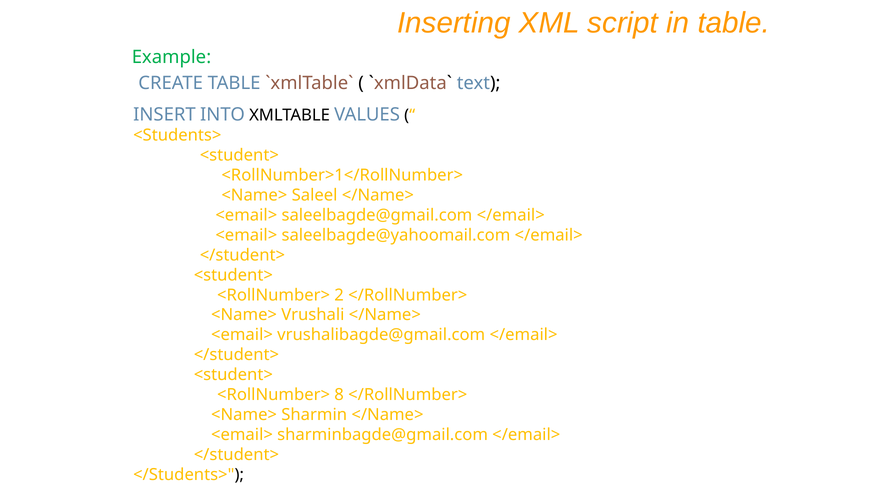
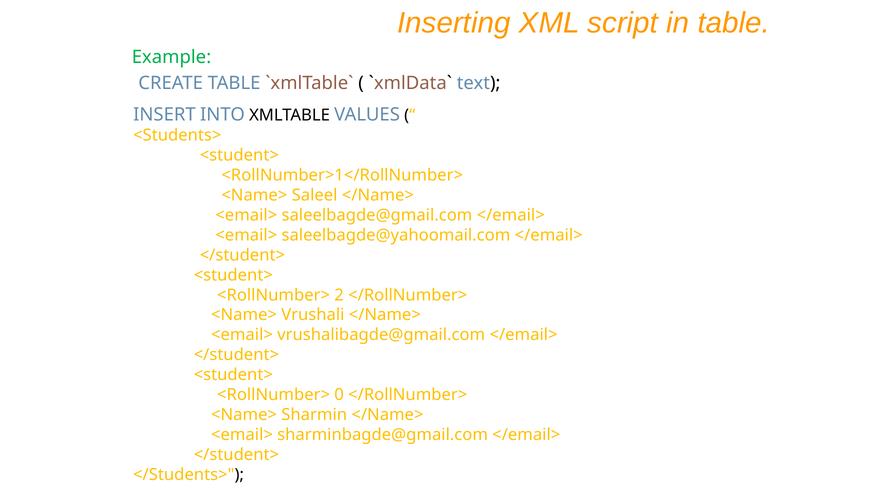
8: 8 -> 0
